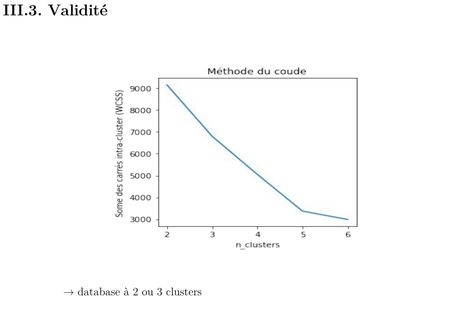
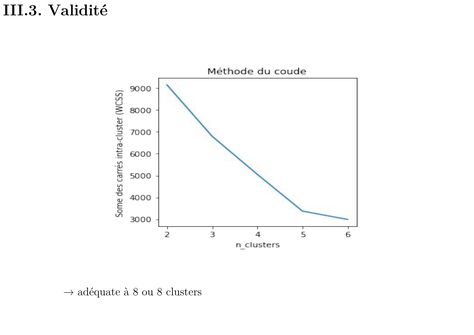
database: database -> adéquate
à 2: 2 -> 8
ou 3: 3 -> 8
